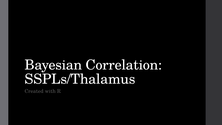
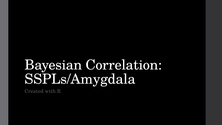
SSPLs/Thalamus: SSPLs/Thalamus -> SSPLs/Amygdala
